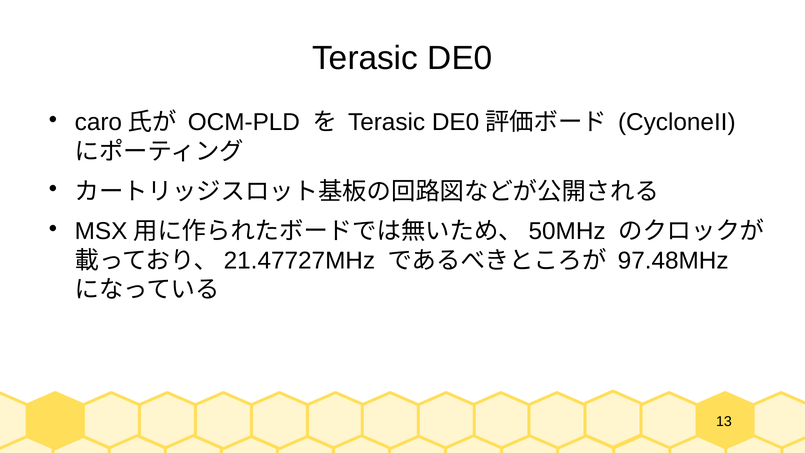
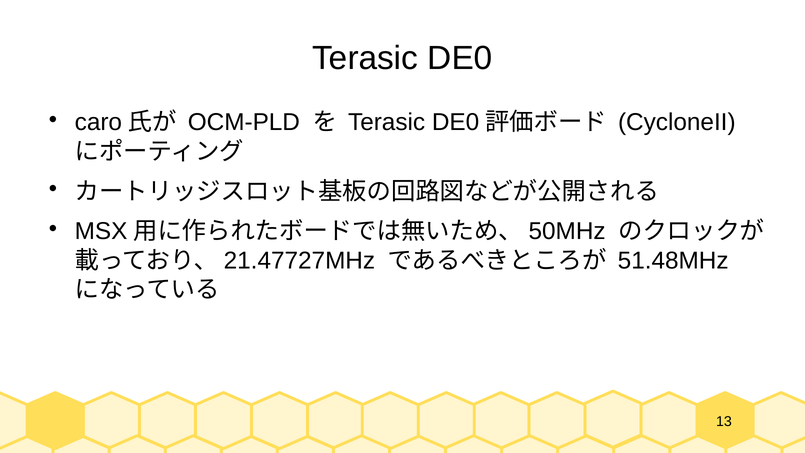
97.48MHz: 97.48MHz -> 51.48MHz
